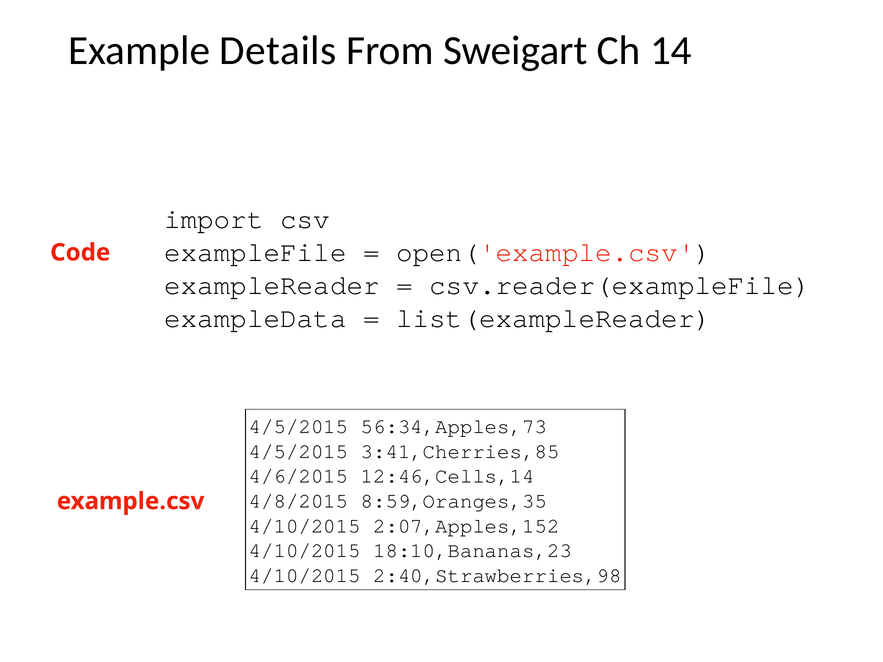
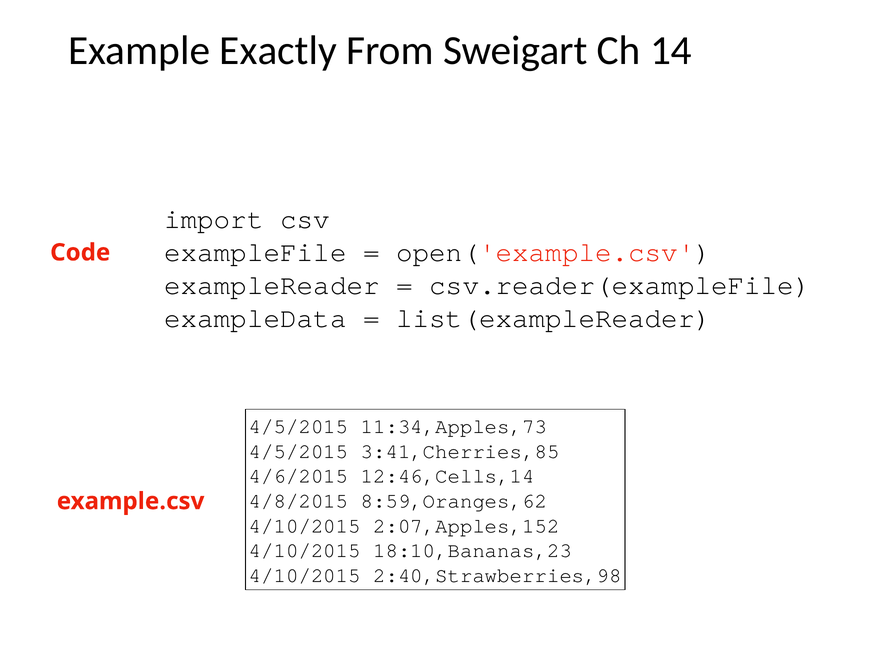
Details: Details -> Exactly
56:34,Apples,73: 56:34,Apples,73 -> 11:34,Apples,73
8:59,Oranges,35: 8:59,Oranges,35 -> 8:59,Oranges,62
